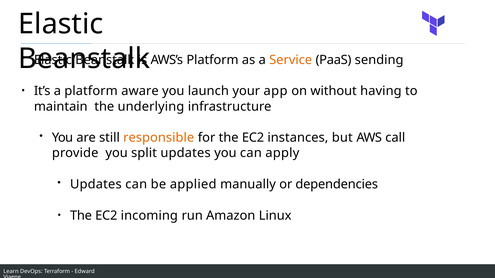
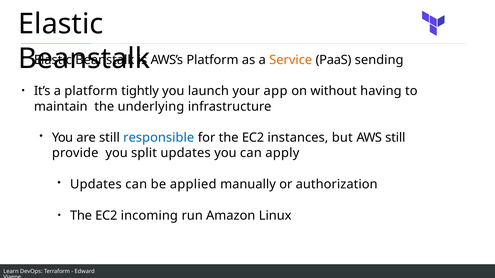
aware: aware -> tightly
responsible colour: orange -> blue
AWS call: call -> still
dependencies: dependencies -> authorization
